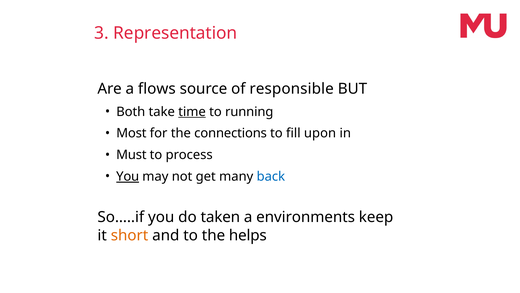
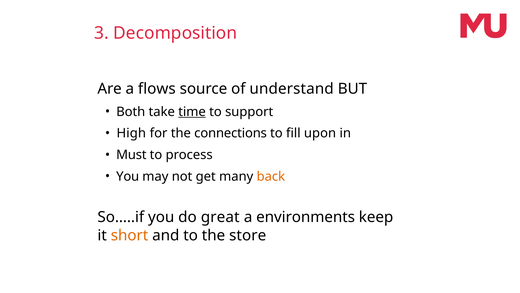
Representation: Representation -> Decomposition
responsible: responsible -> understand
running: running -> support
Most: Most -> High
You at (128, 176) underline: present -> none
back colour: blue -> orange
taken: taken -> great
helps: helps -> store
